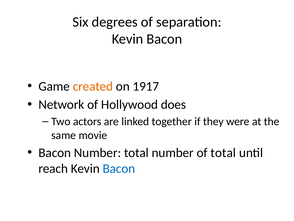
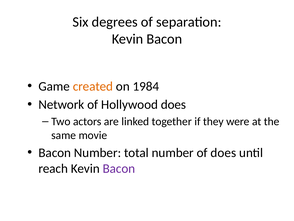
1917: 1917 -> 1984
of total: total -> does
Bacon at (119, 168) colour: blue -> purple
